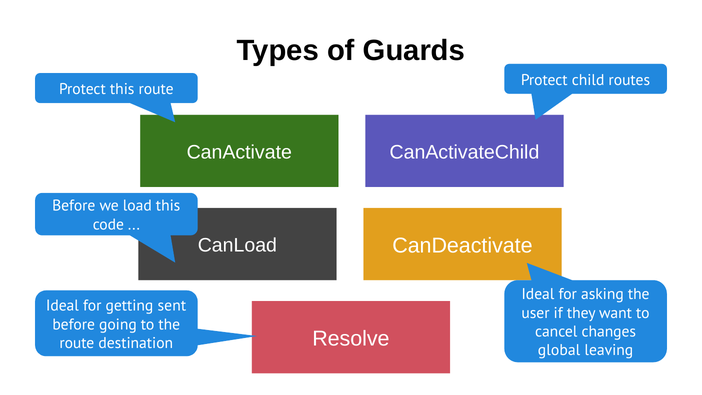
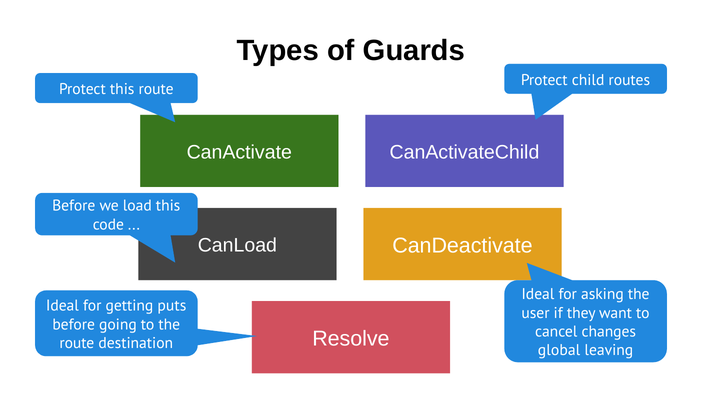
sent: sent -> puts
